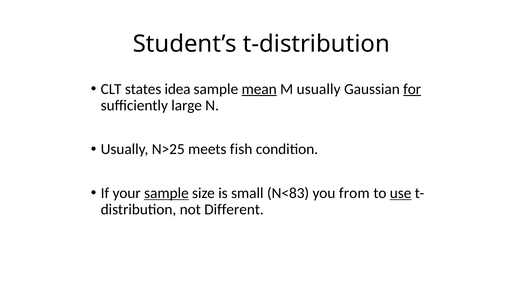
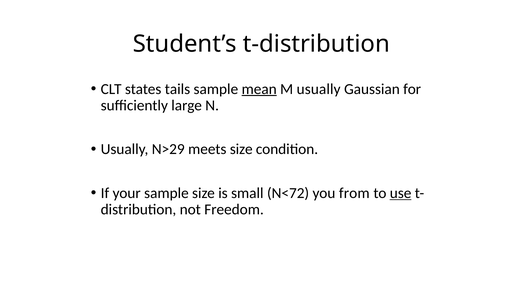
idea: idea -> tails
for underline: present -> none
N>25: N>25 -> N>29
meets fish: fish -> size
sample at (166, 193) underline: present -> none
N<83: N<83 -> N<72
Different: Different -> Freedom
